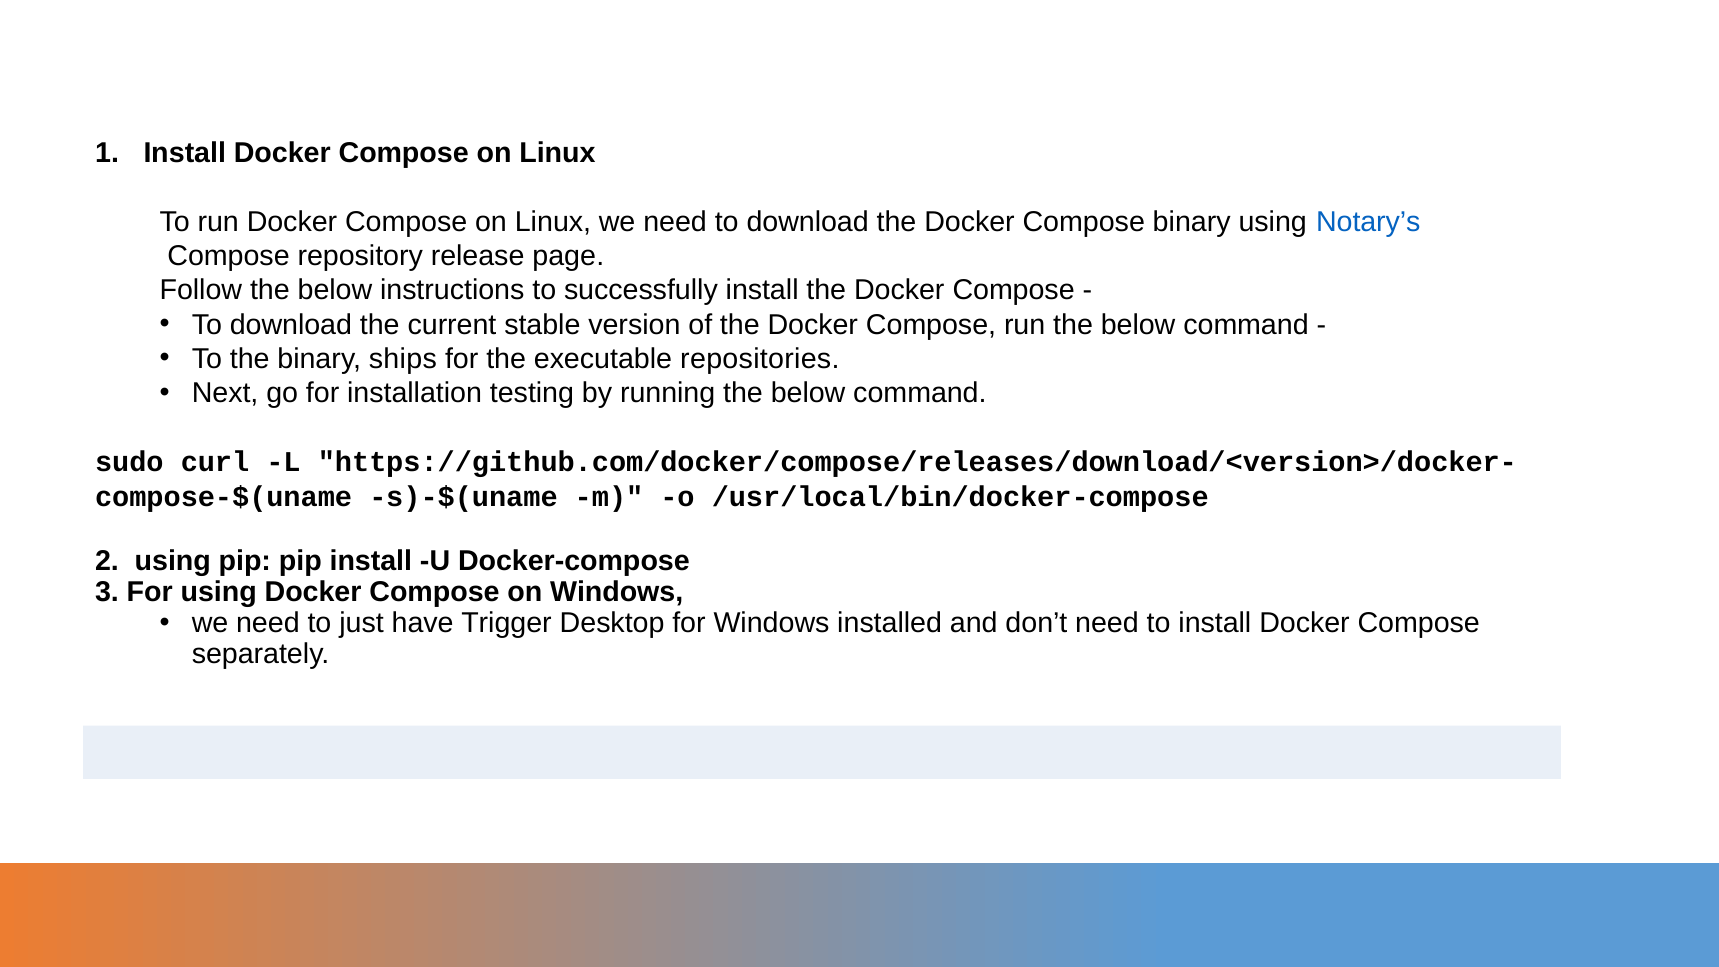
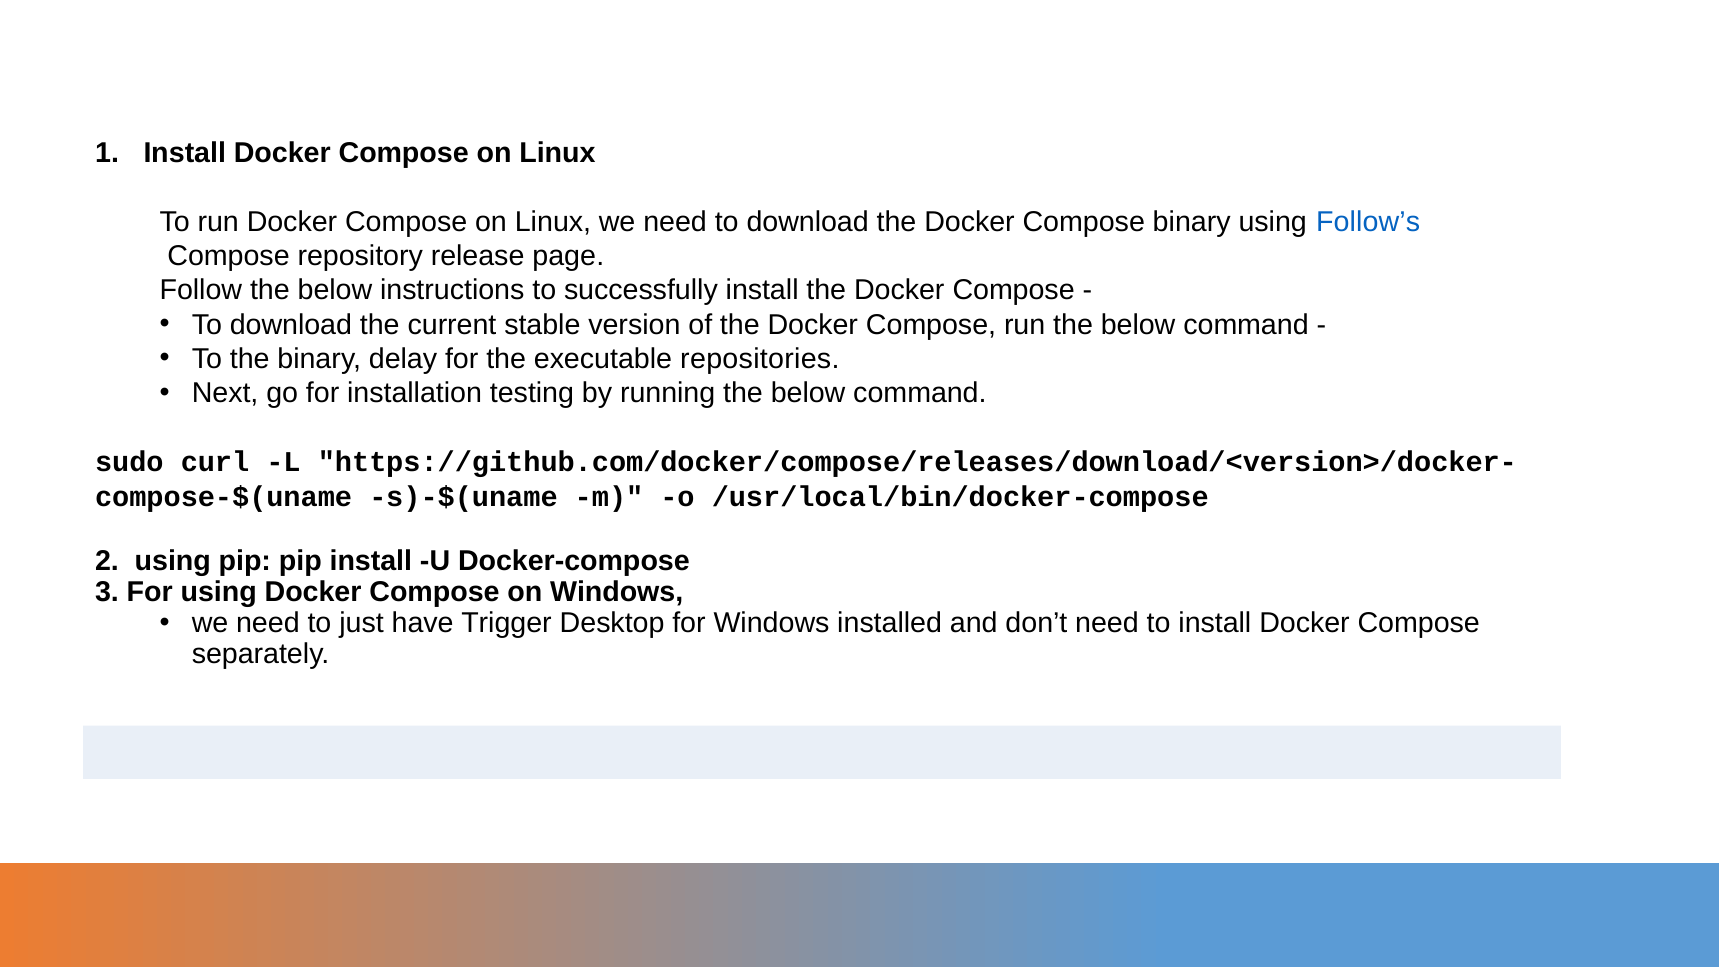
Notary’s: Notary’s -> Follow’s
ships: ships -> delay
